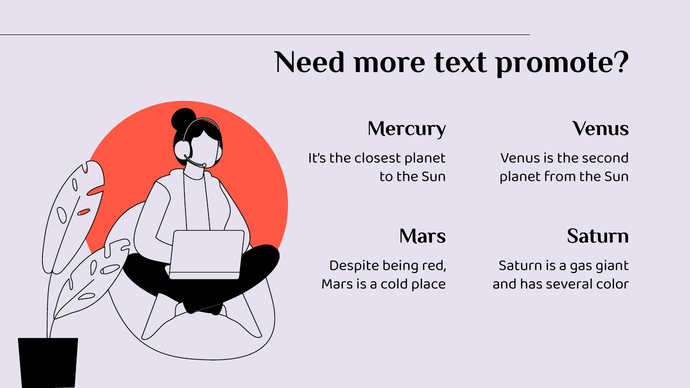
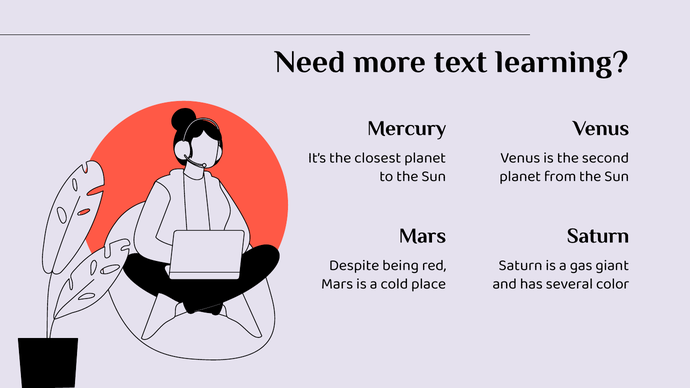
promote: promote -> learning
